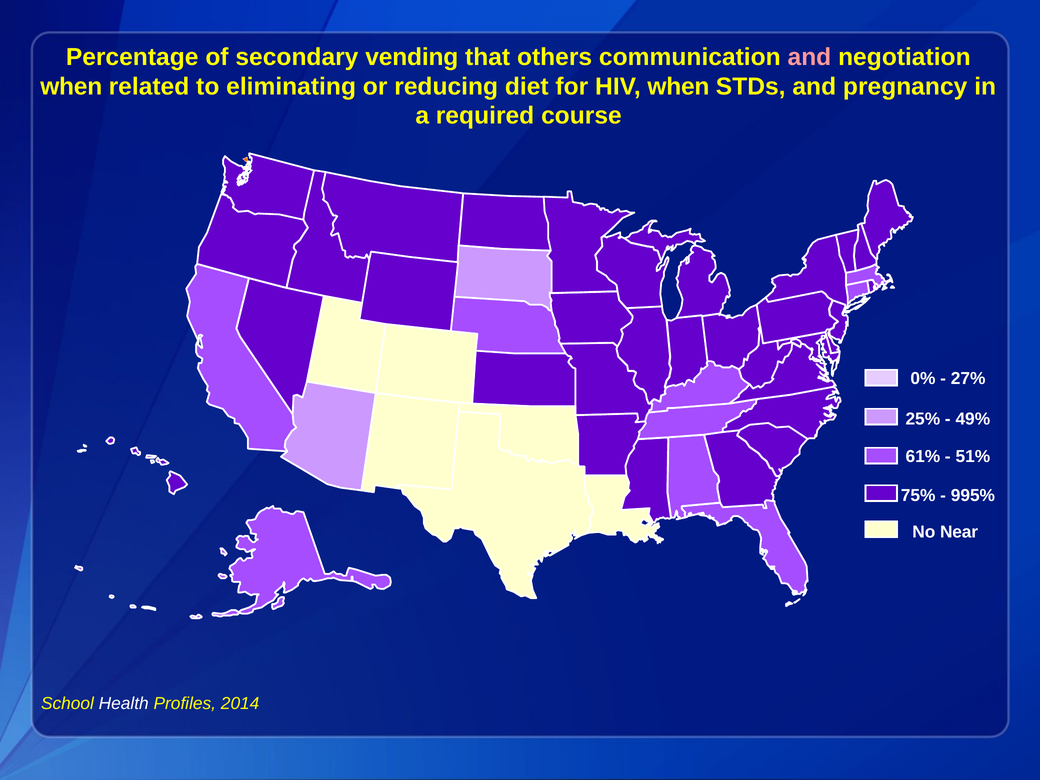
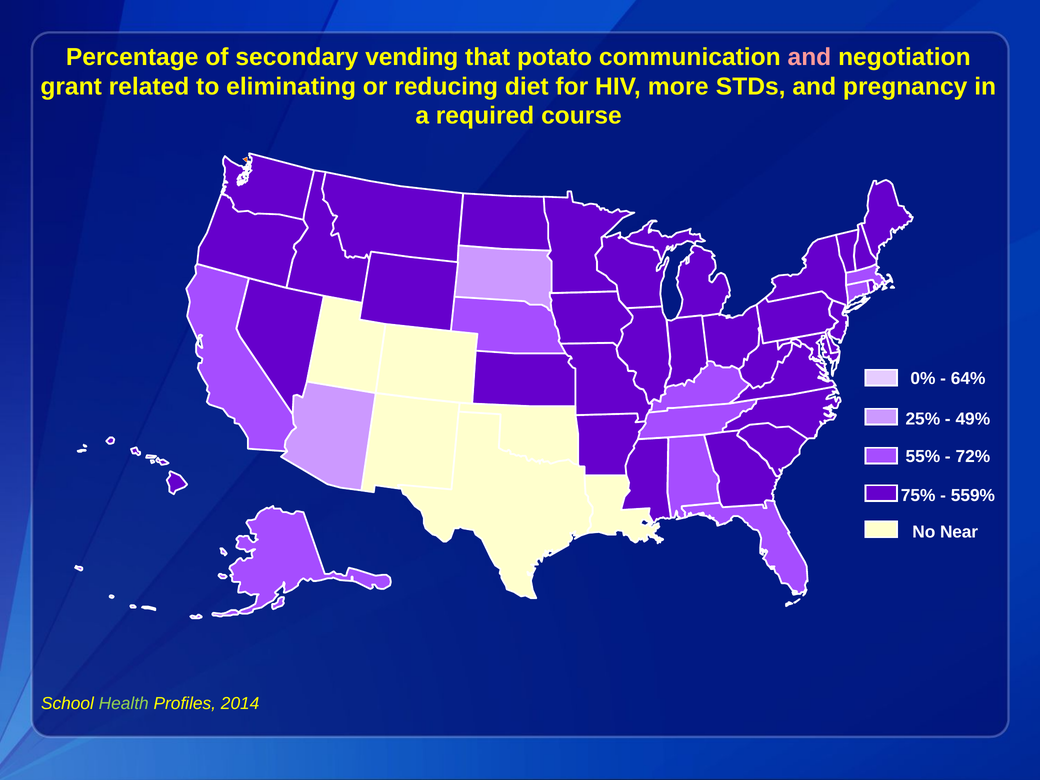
others: others -> potato
when at (71, 86): when -> grant
HIV when: when -> more
27%: 27% -> 64%
61%: 61% -> 55%
51%: 51% -> 72%
995%: 995% -> 559%
Health colour: white -> light green
